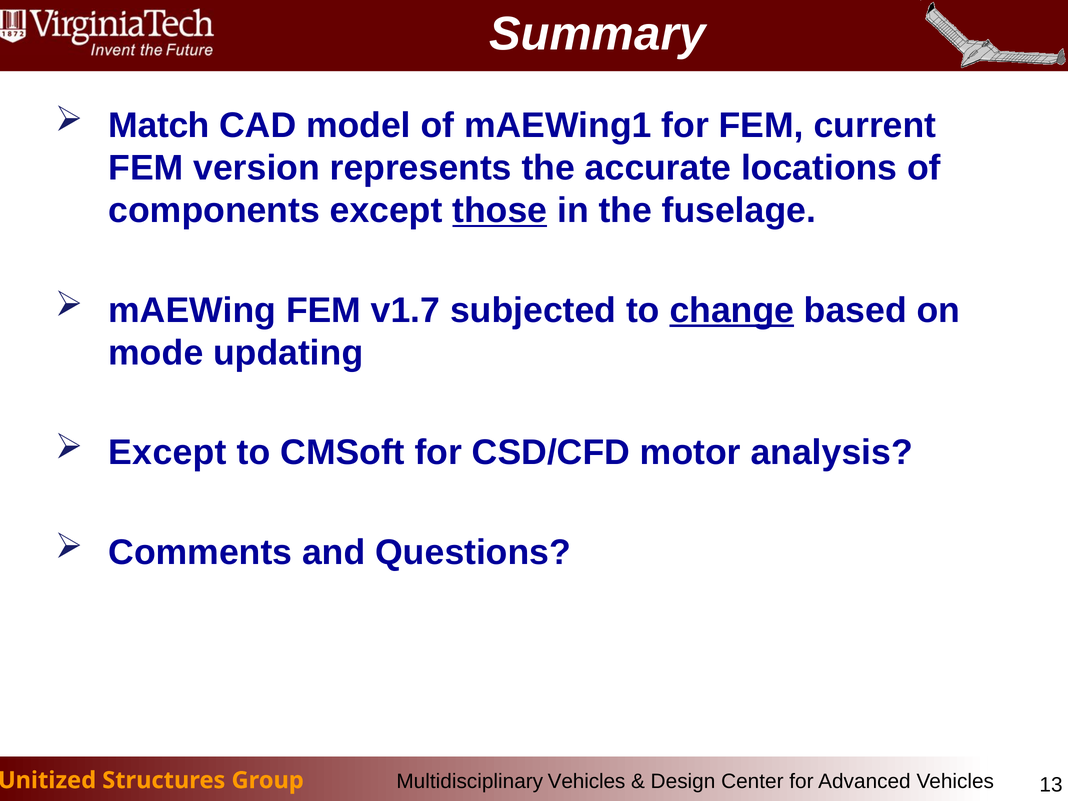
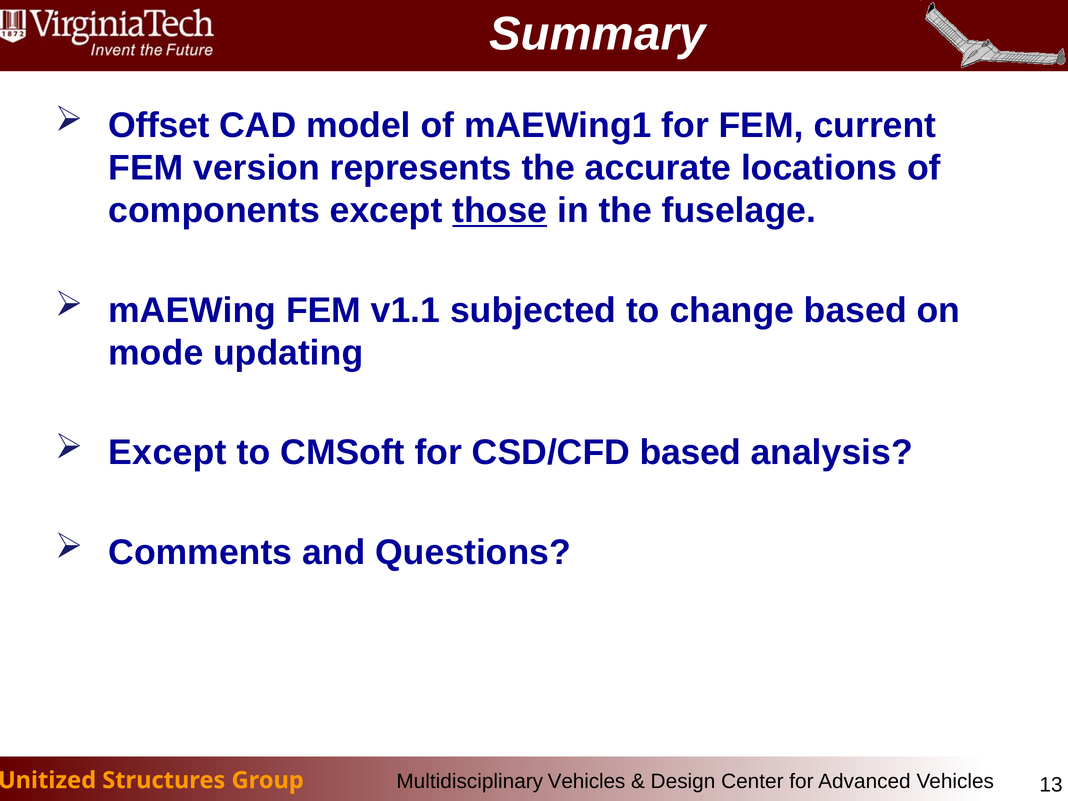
Match: Match -> Offset
v1.7: v1.7 -> v1.1
change underline: present -> none
CSD/CFD motor: motor -> based
